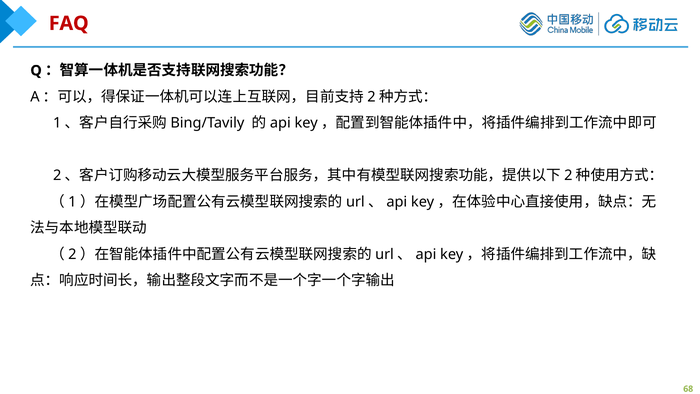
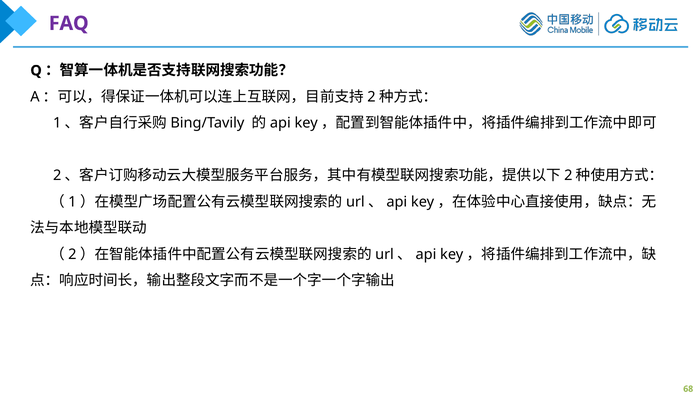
FAQ colour: red -> purple
